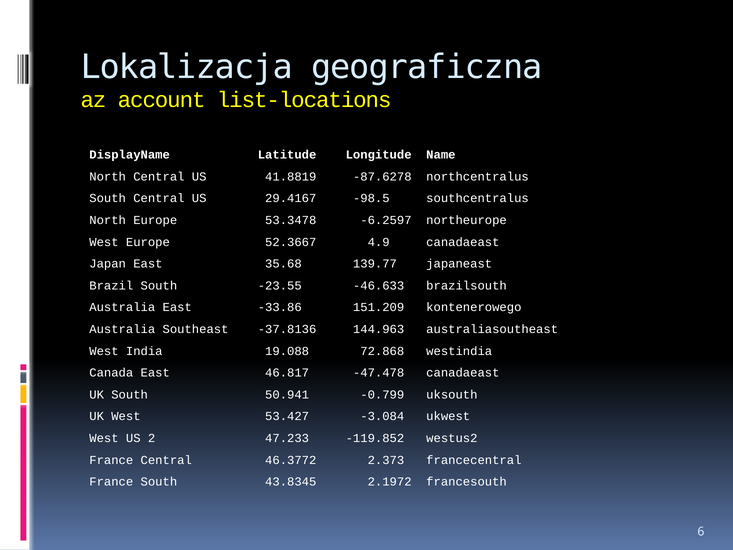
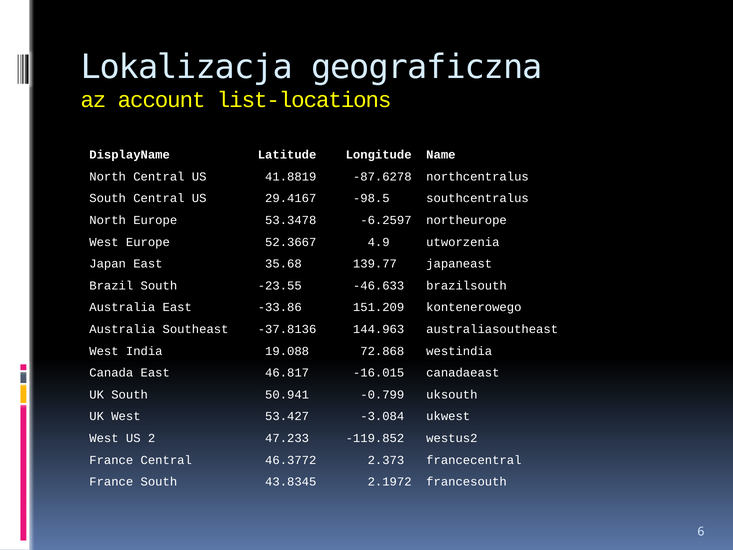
4.9 canadaeast: canadaeast -> utworzenia
-47.478: -47.478 -> -16.015
